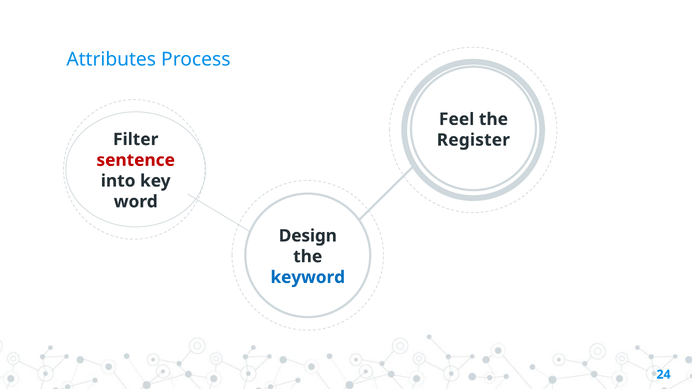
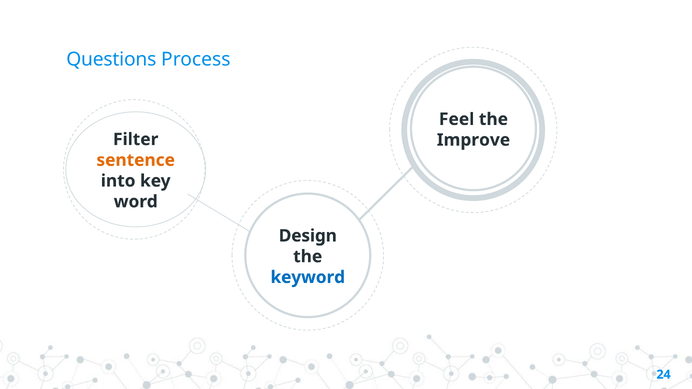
Attributes: Attributes -> Questions
Register: Register -> Improve
sentence colour: red -> orange
